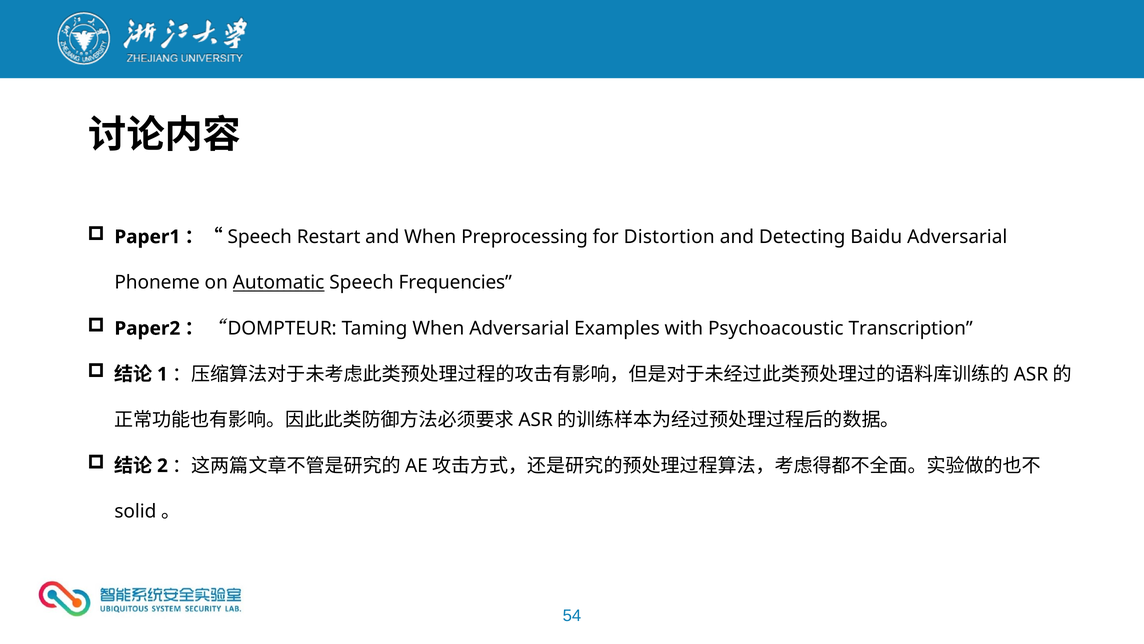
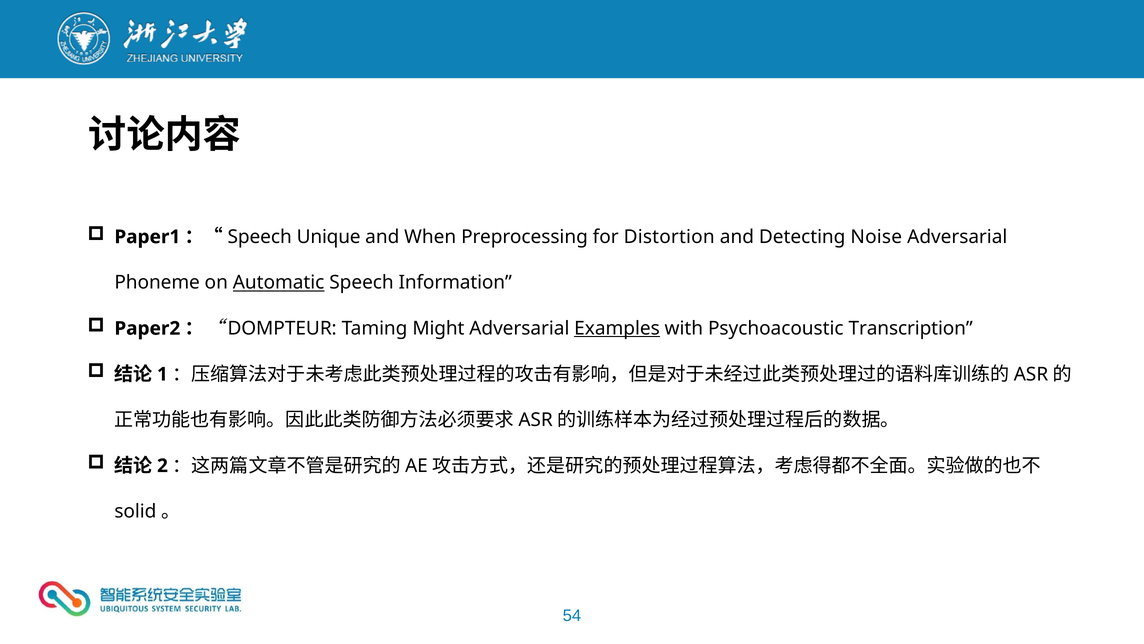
Restart: Restart -> Unique
Baidu: Baidu -> Noise
Frequencies: Frequencies -> Information
Taming When: When -> Might
Examples underline: none -> present
